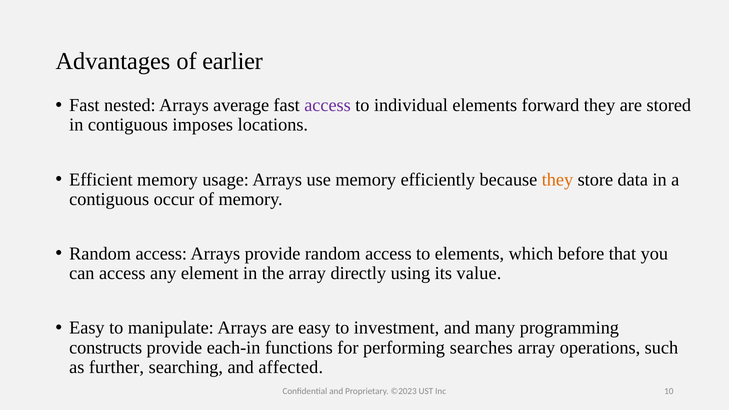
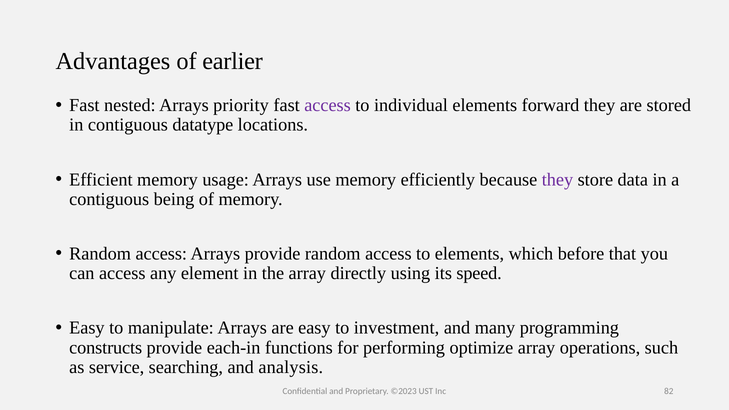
average: average -> priority
imposes: imposes -> datatype
they at (557, 180) colour: orange -> purple
occur: occur -> being
value: value -> speed
searches: searches -> optimize
further: further -> service
affected: affected -> analysis
10: 10 -> 82
